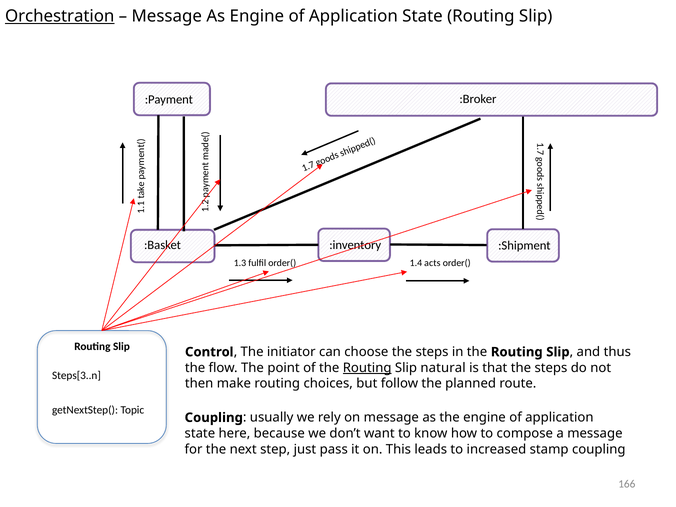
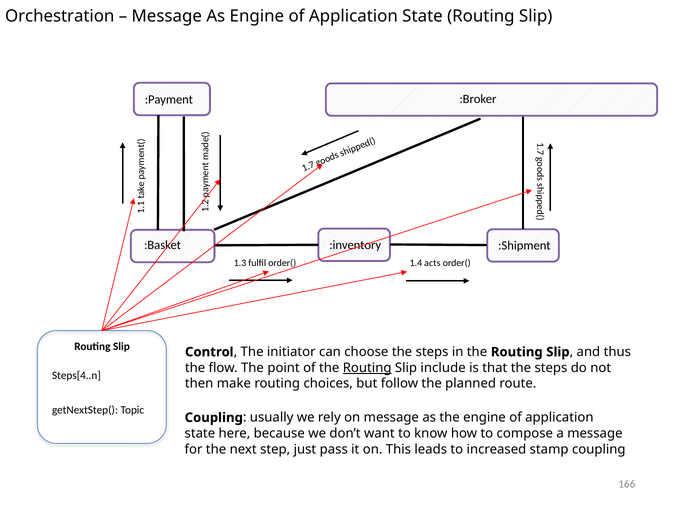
Orchestration underline: present -> none
natural: natural -> include
Steps[3..n: Steps[3..n -> Steps[4..n
